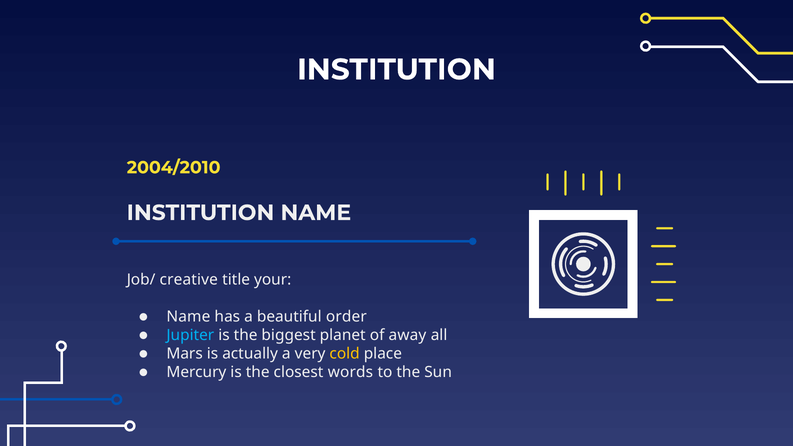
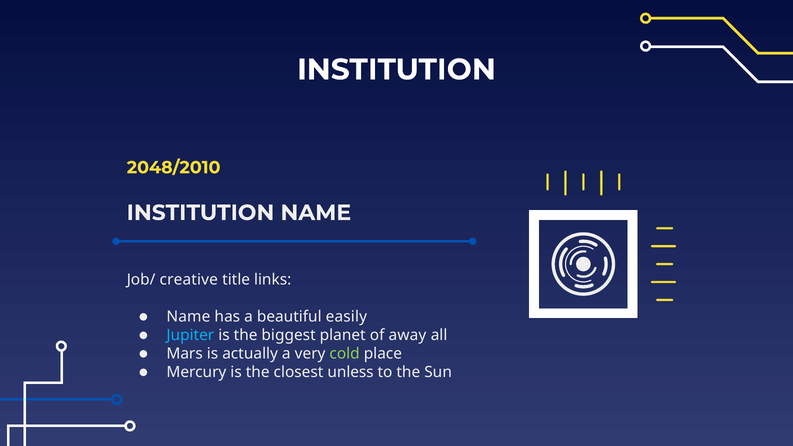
2004/2010: 2004/2010 -> 2048/2010
your: your -> links
order: order -> easily
cold colour: yellow -> light green
words: words -> unless
